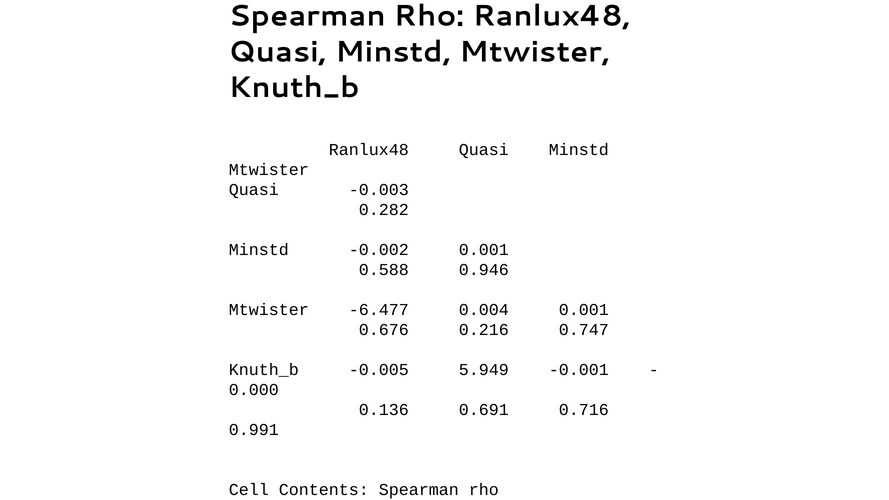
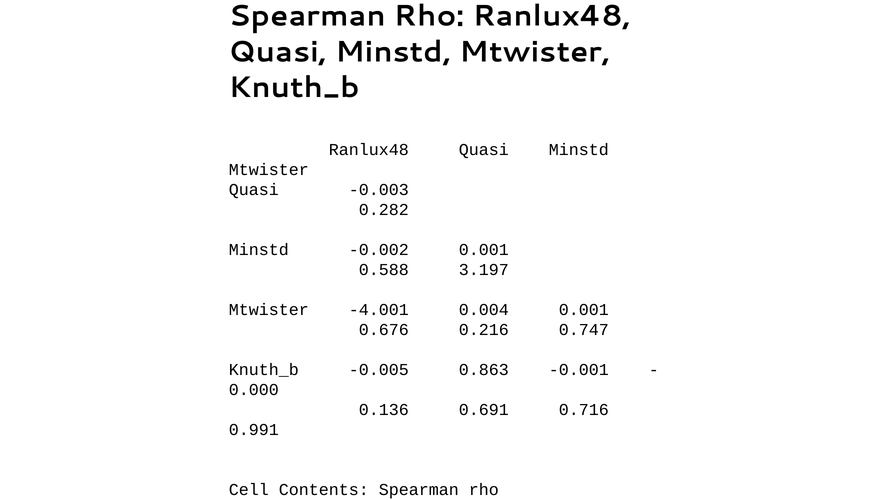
0.946: 0.946 -> 3.197
-6.477: -6.477 -> -4.001
5.949: 5.949 -> 0.863
